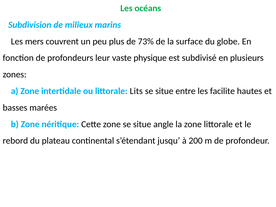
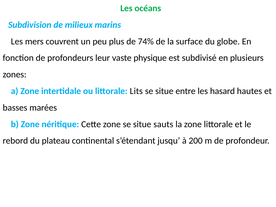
73%: 73% -> 74%
facilite: facilite -> hasard
angle: angle -> sauts
